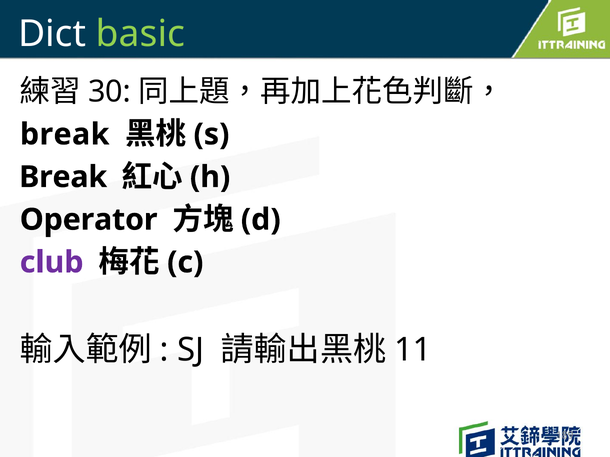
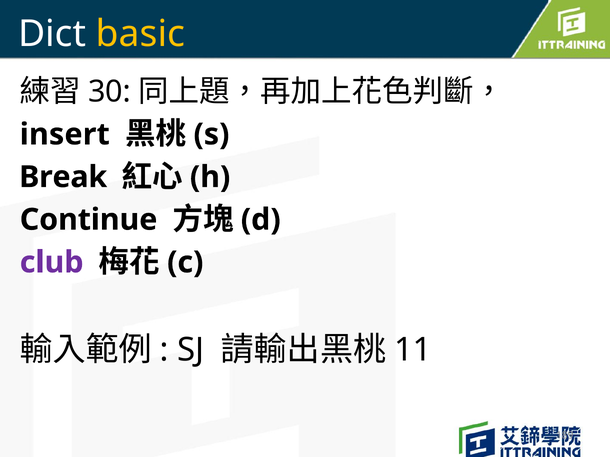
basic colour: light green -> yellow
break at (65, 135): break -> insert
Operator: Operator -> Continue
